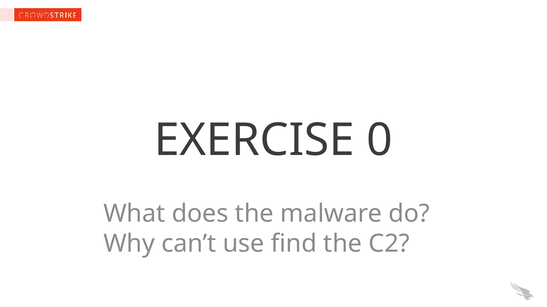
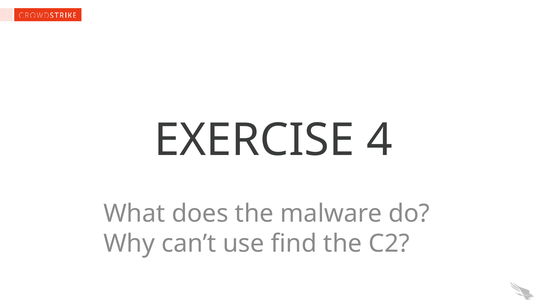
0: 0 -> 4
